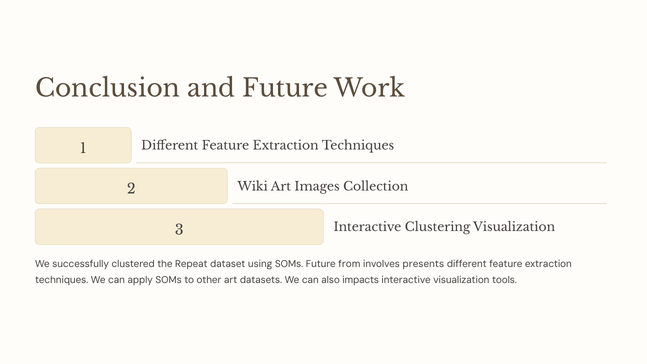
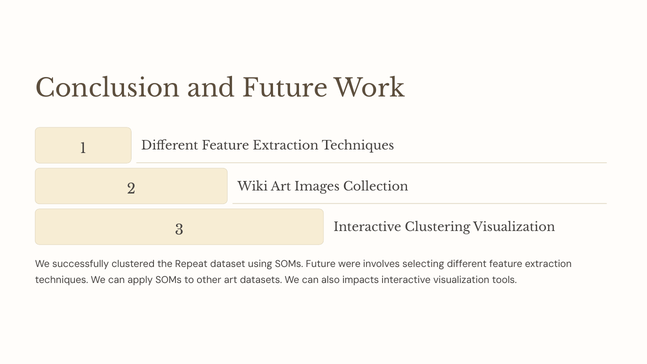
from: from -> were
presents: presents -> selecting
